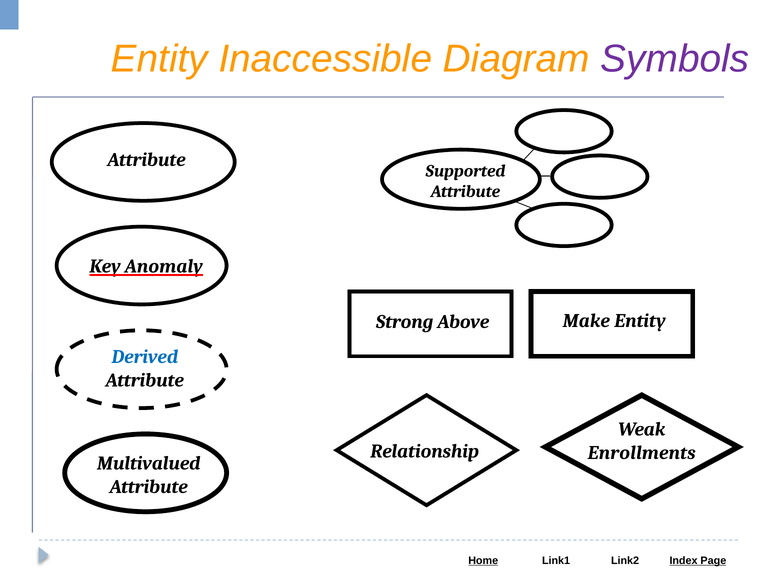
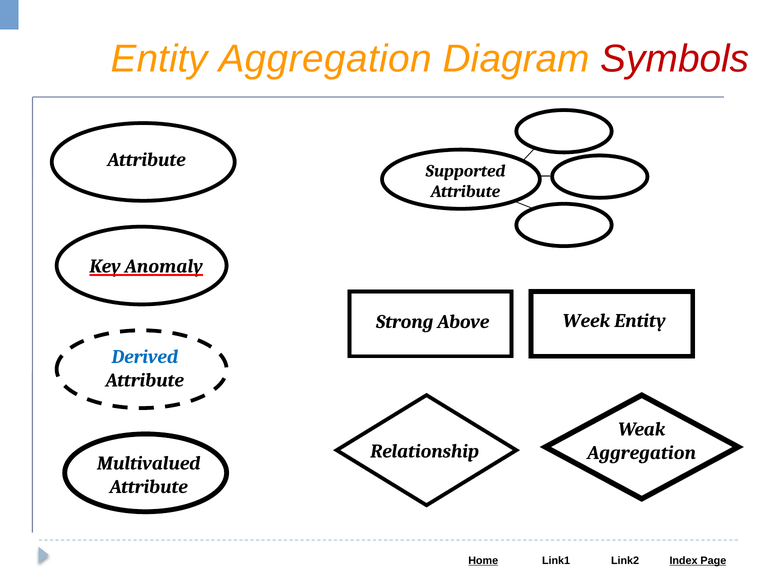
Entity Inaccessible: Inaccessible -> Aggregation
Symbols colour: purple -> red
Make: Make -> Week
Enrollments at (642, 452): Enrollments -> Aggregation
